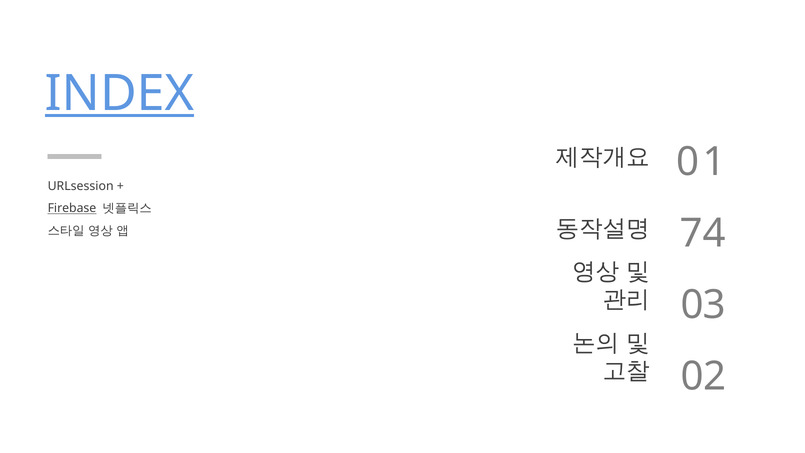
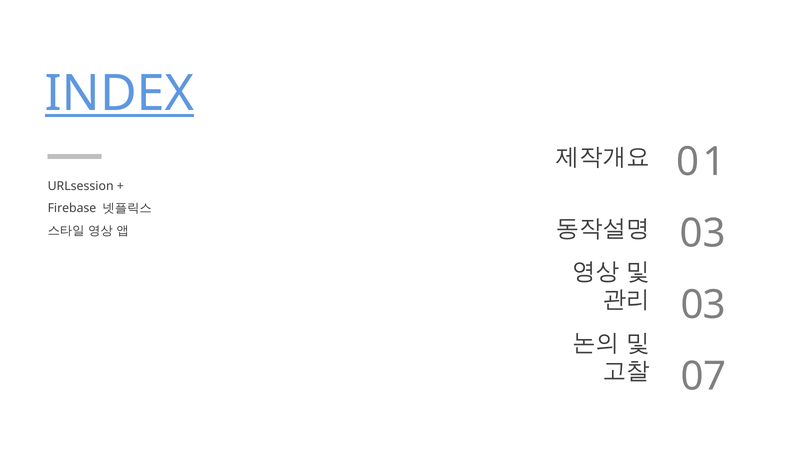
Firebase underline: present -> none
74 at (703, 233): 74 -> 03
02: 02 -> 07
